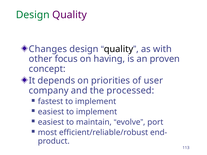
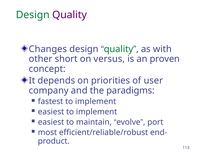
quality at (119, 49) colour: black -> green
focus: focus -> short
having: having -> versus
processed: processed -> paradigms
